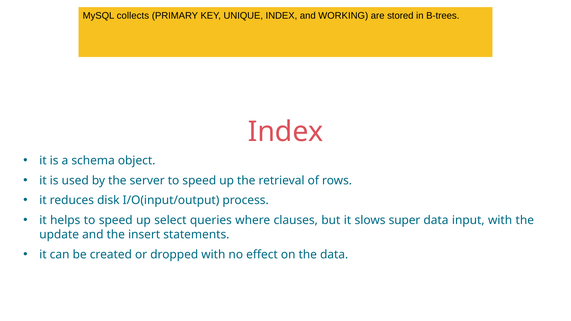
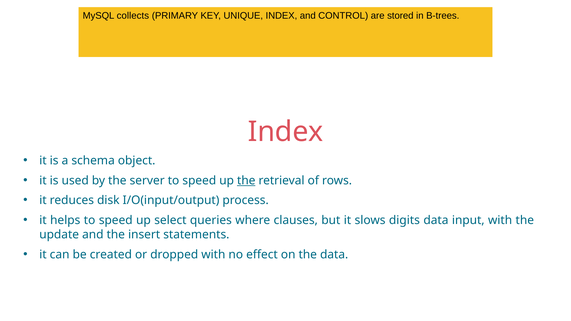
WORKING: WORKING -> CONTROL
the at (246, 181) underline: none -> present
super: super -> digits
